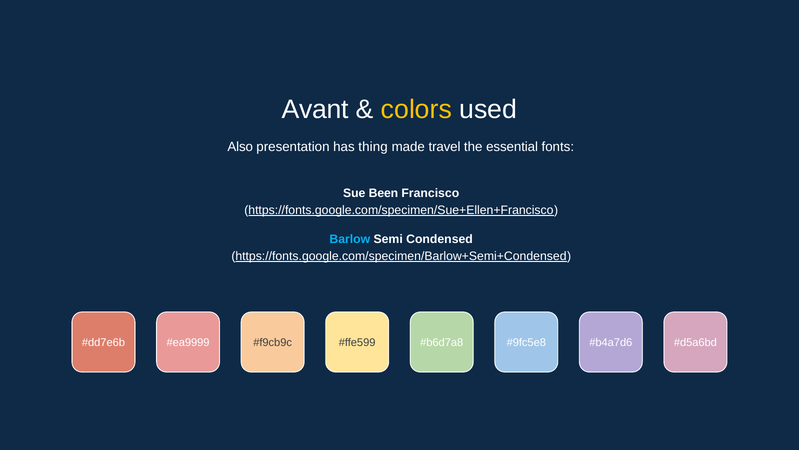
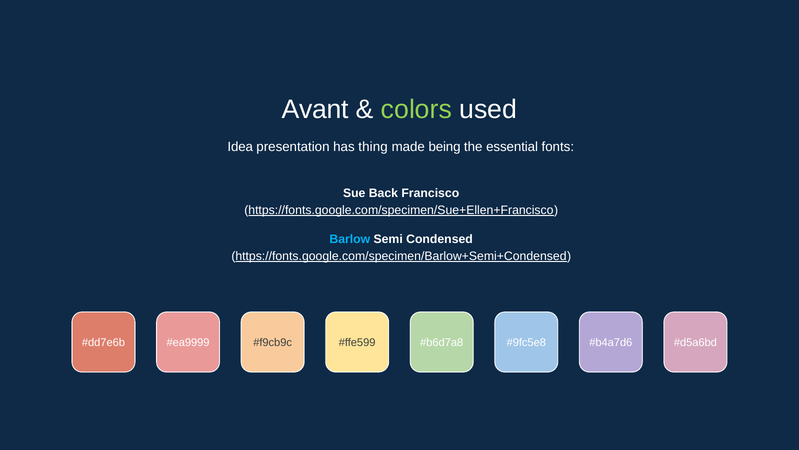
colors colour: yellow -> light green
Also: Also -> Idea
travel: travel -> being
Been: Been -> Back
